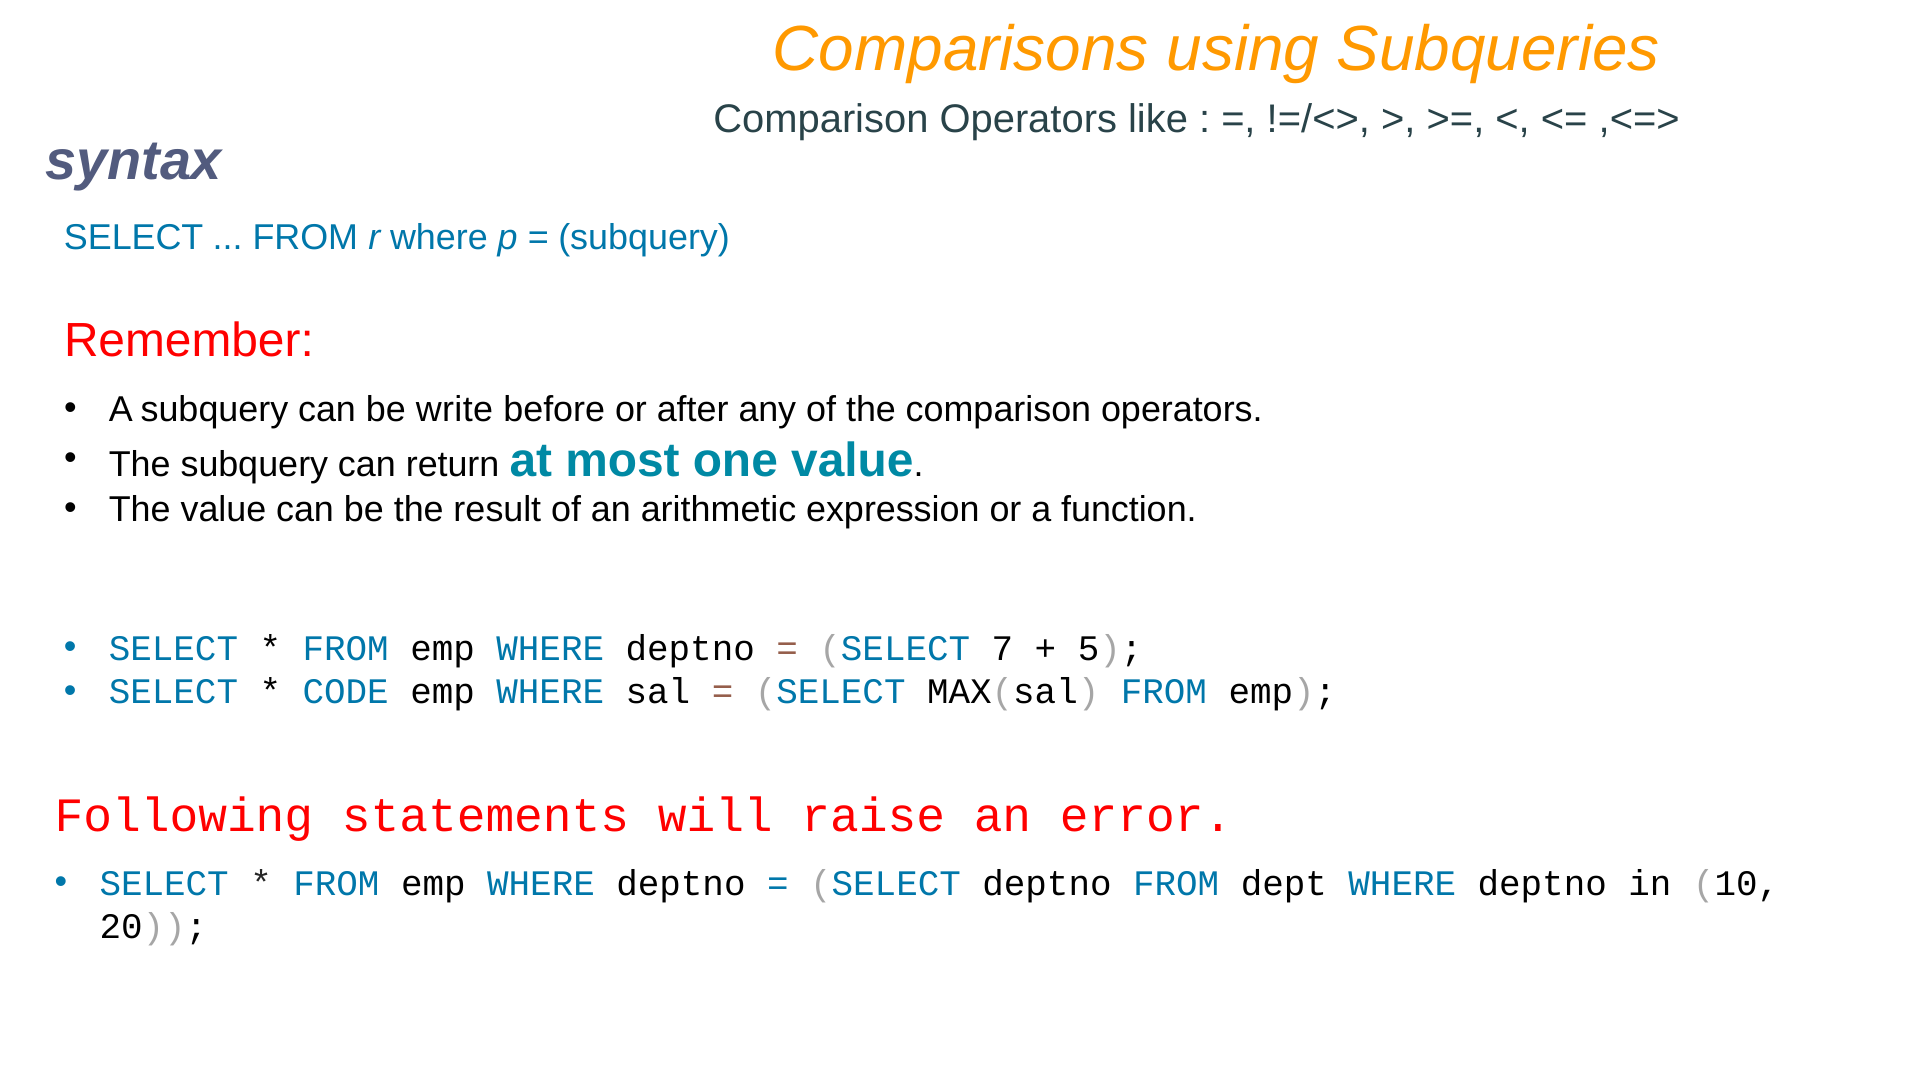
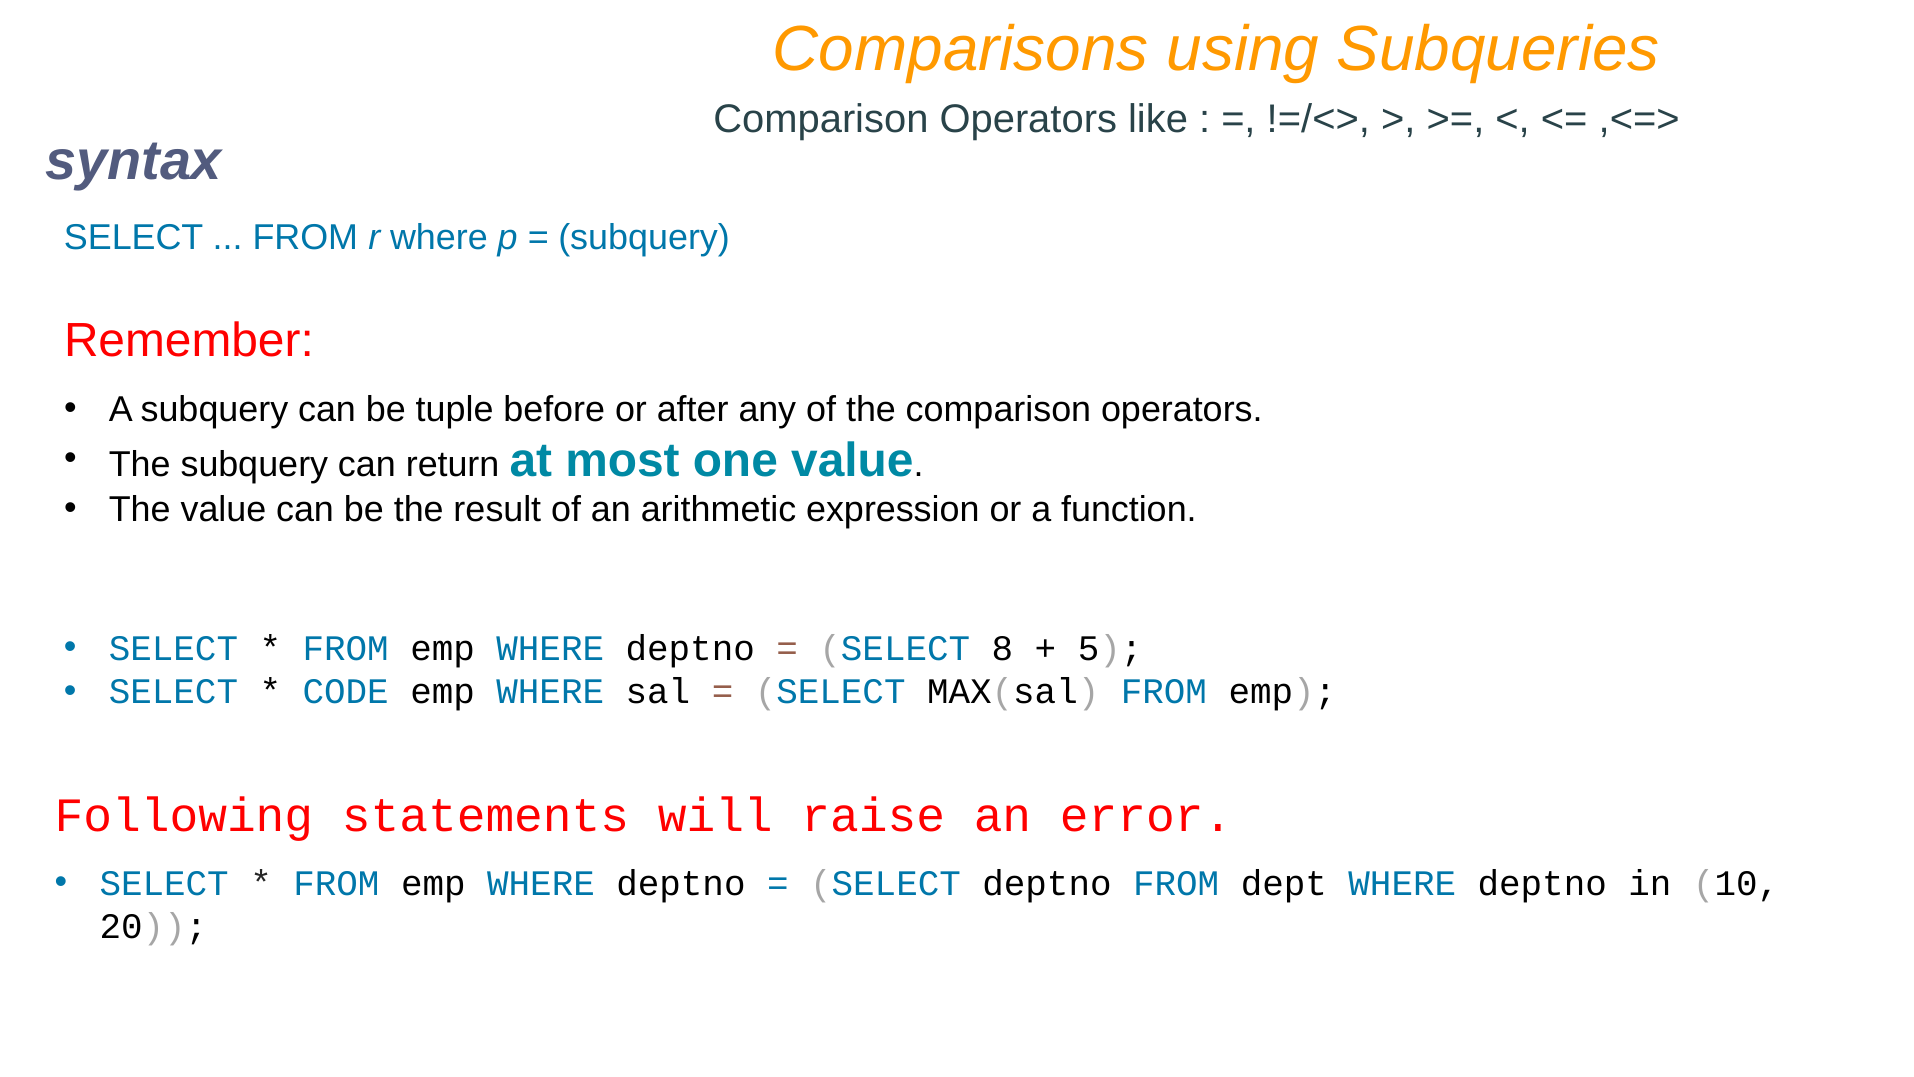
write: write -> tuple
7: 7 -> 8
